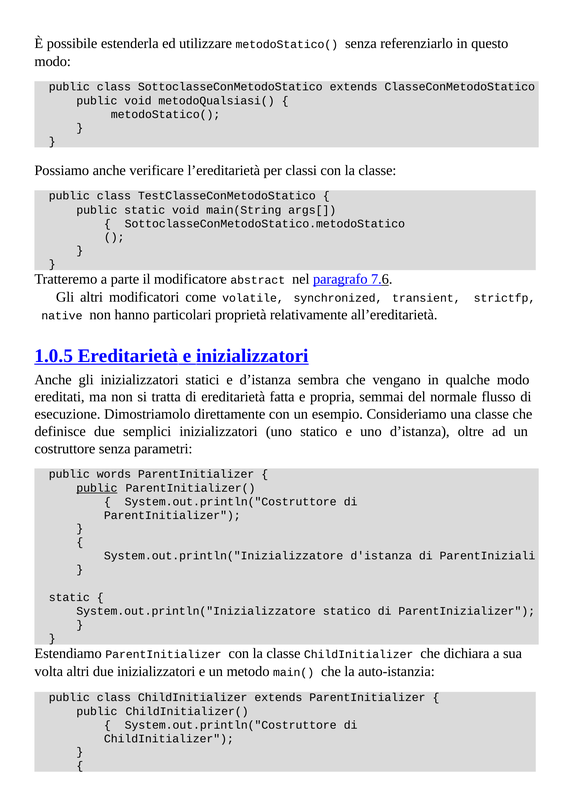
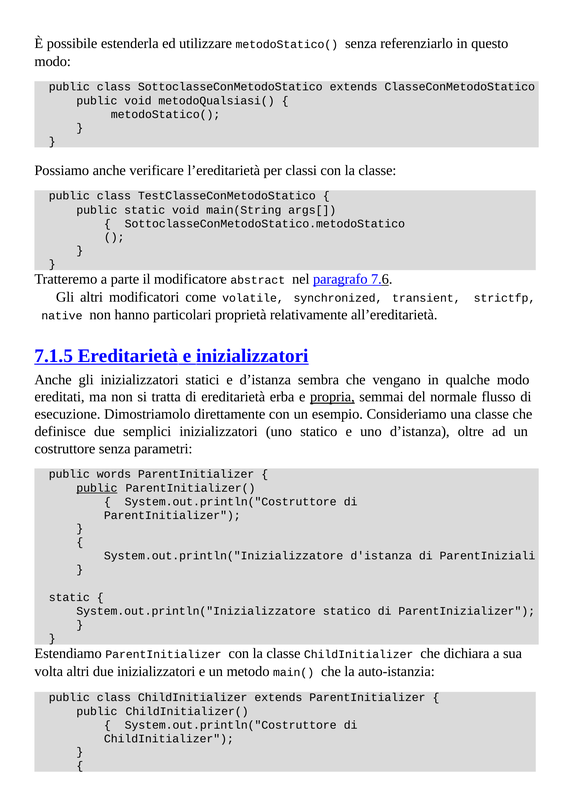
1.0.5: 1.0.5 -> 7.1.5
fatta: fatta -> erba
propria underline: none -> present
